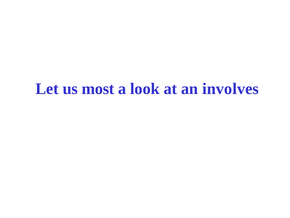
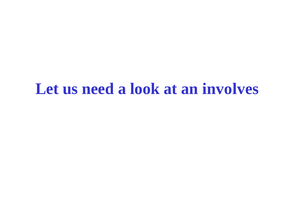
most: most -> need
